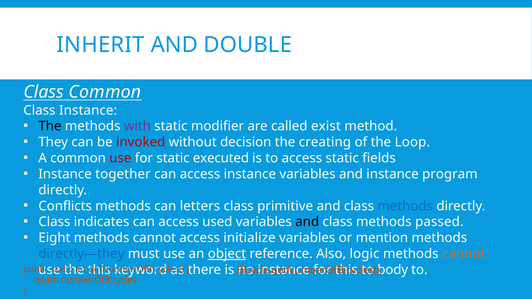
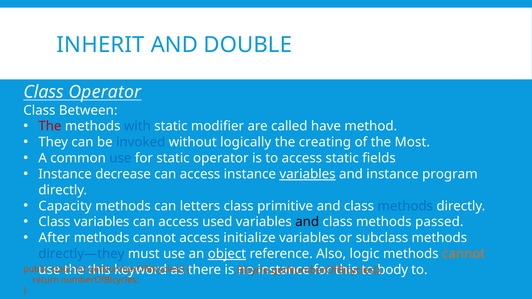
Class Common: Common -> Operator
Class Instance: Instance -> Between
The at (50, 126) colour: black -> red
with colour: purple -> blue
exist: exist -> have
invoked colour: red -> blue
decision: decision -> logically
Loop: Loop -> Most
use at (120, 158) colour: red -> blue
static executed: executed -> operator
together: together -> decrease
variables at (308, 174) underline: none -> present
Conflicts: Conflicts -> Capacity
Class indicates: indicates -> variables
Eight: Eight -> After
mention: mention -> subclass
